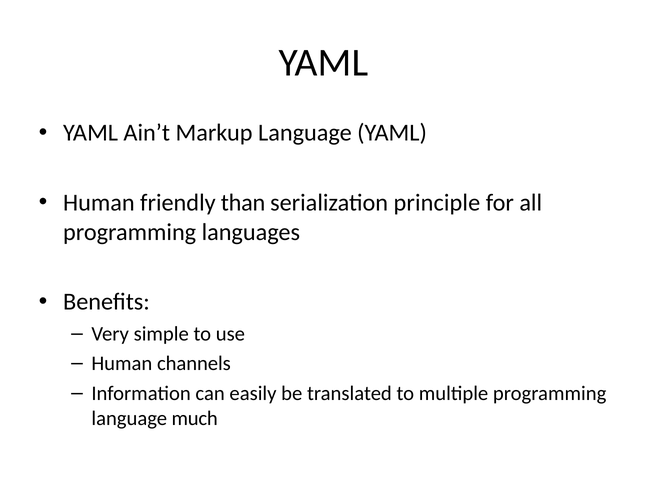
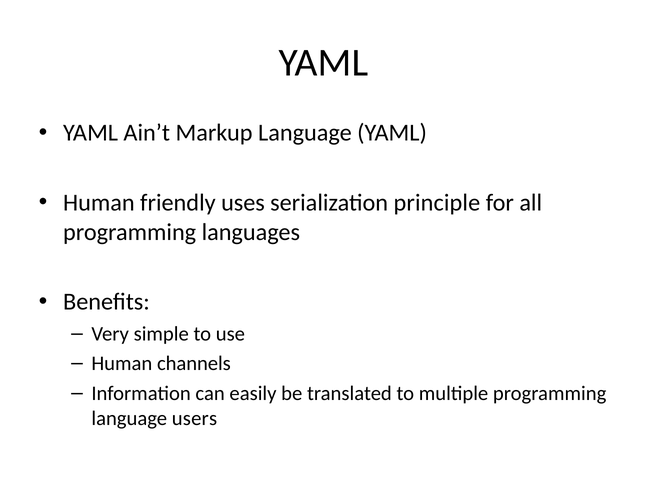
than: than -> uses
much: much -> users
